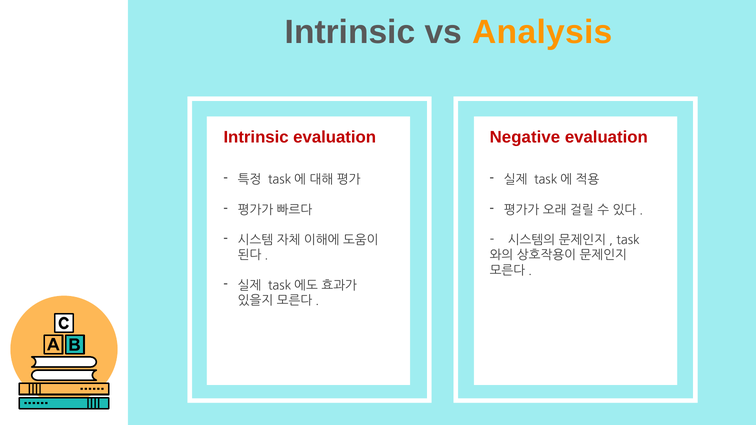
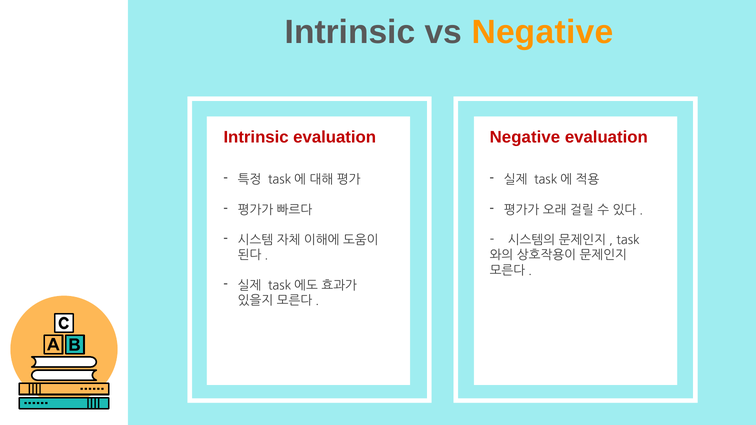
vs Analysis: Analysis -> Negative
